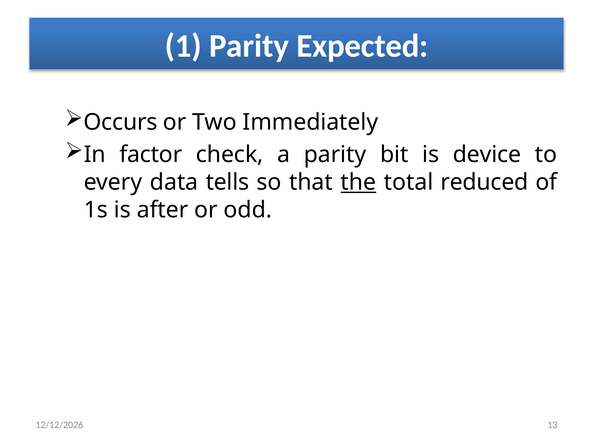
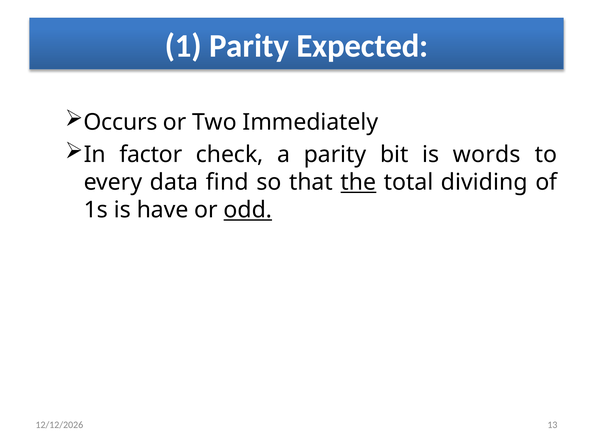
device: device -> words
tells: tells -> find
reduced: reduced -> dividing
after: after -> have
odd underline: none -> present
